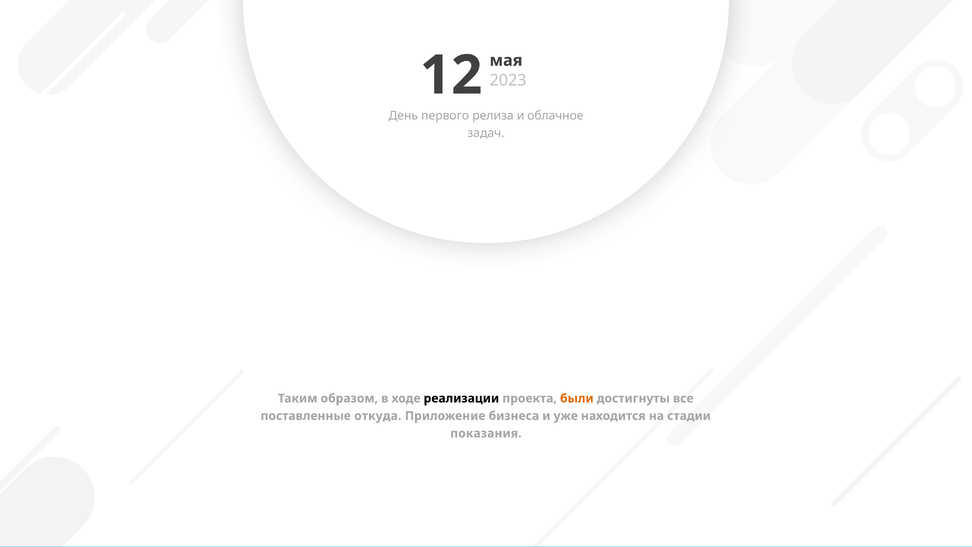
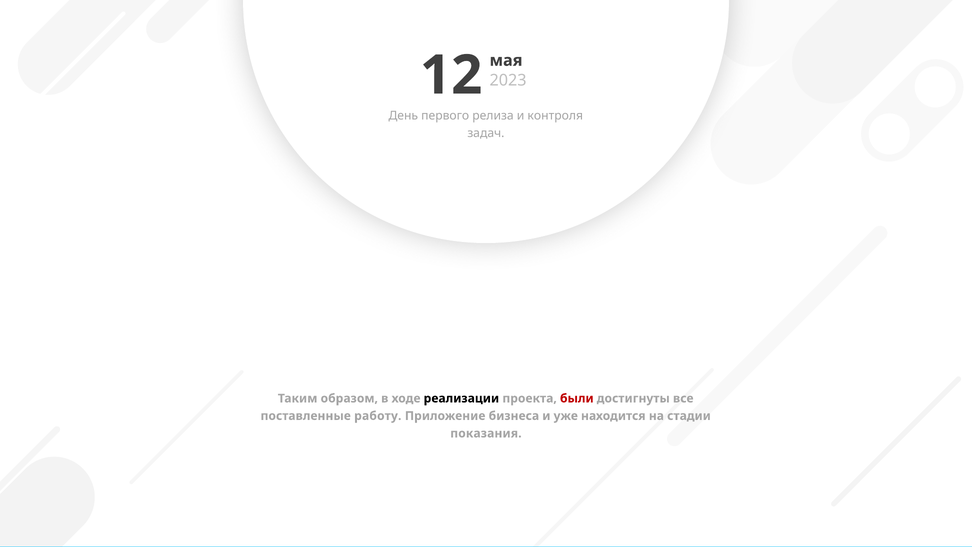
облачное: облачное -> контроля
были colour: orange -> red
откуда: откуда -> работу
